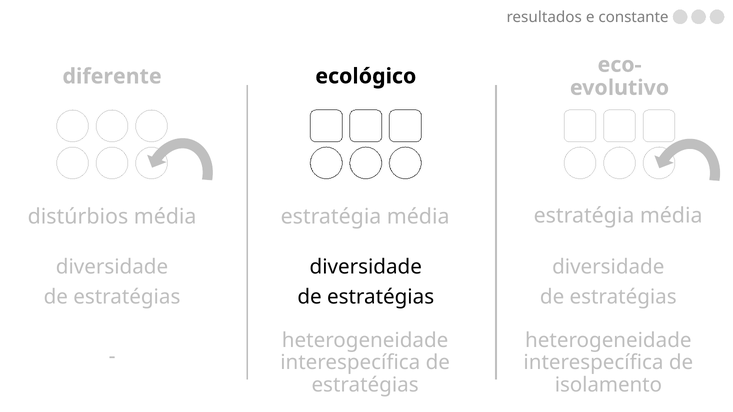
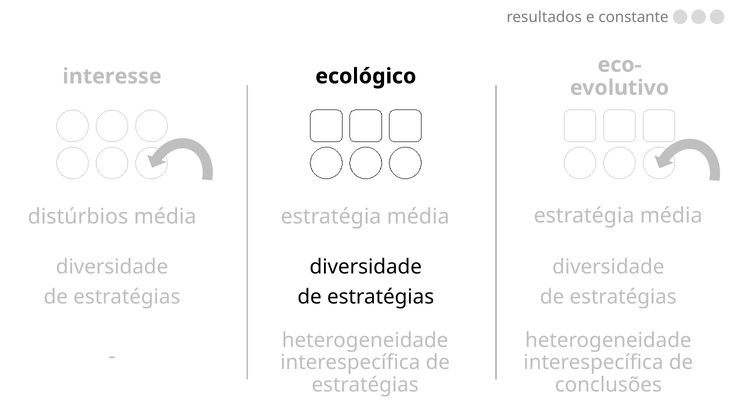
diferente: diferente -> interesse
isolamento: isolamento -> conclusões
